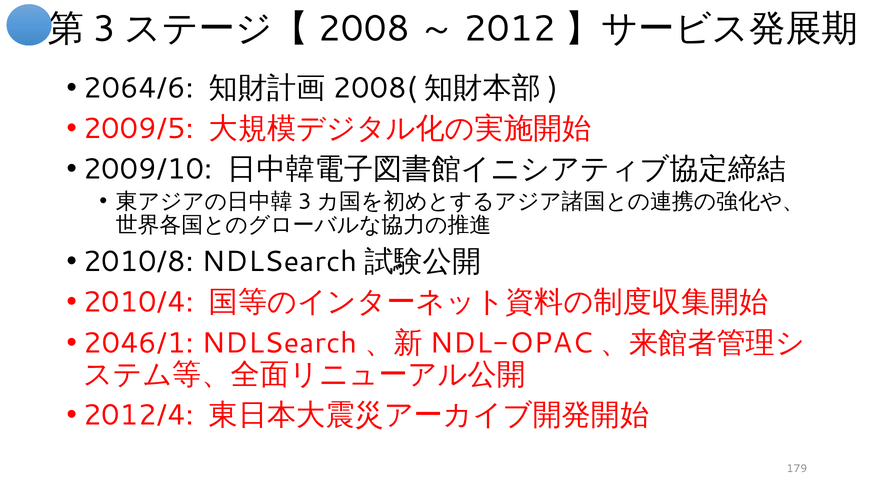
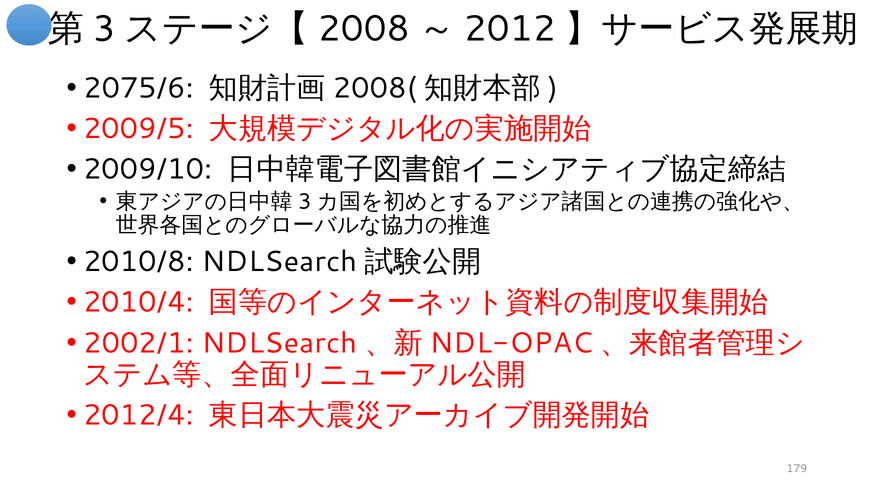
2064/6: 2064/6 -> 2075/6
2046/1: 2046/1 -> 2002/1
